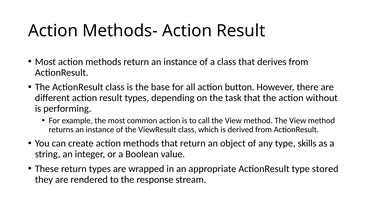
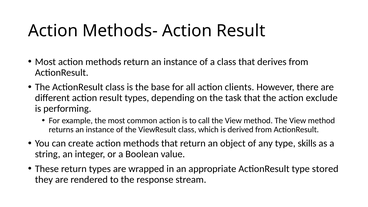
button: button -> clients
without: without -> exclude
